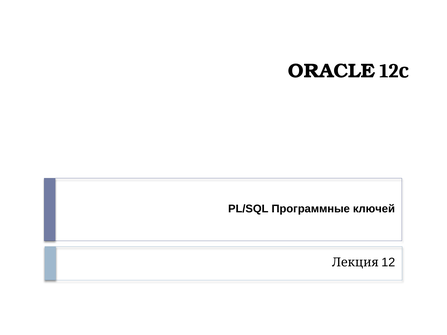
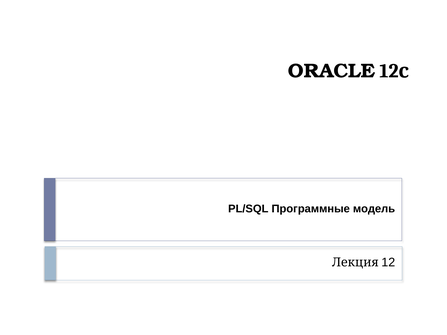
ключей: ключей -> модель
